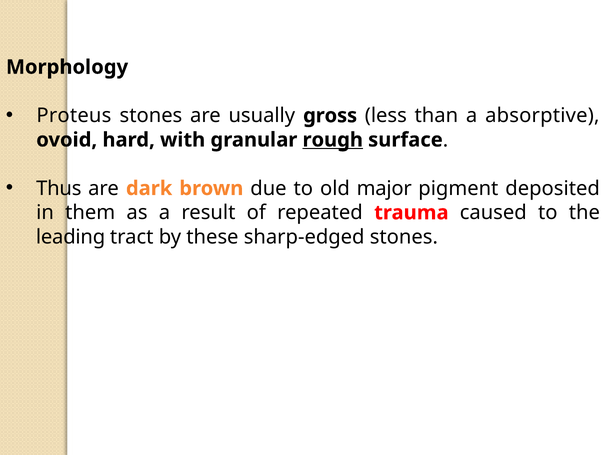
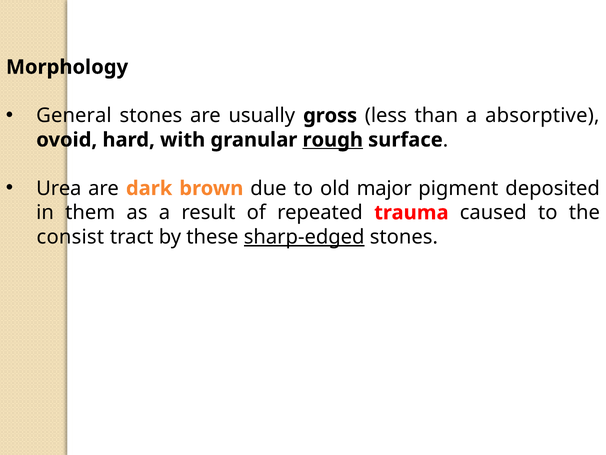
Proteus: Proteus -> General
Thus: Thus -> Urea
leading: leading -> consist
sharp-edged underline: none -> present
